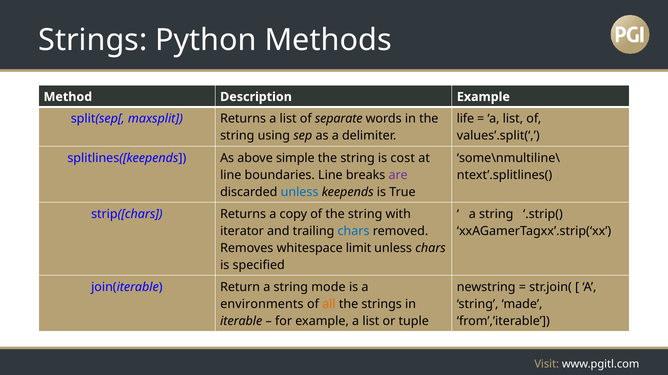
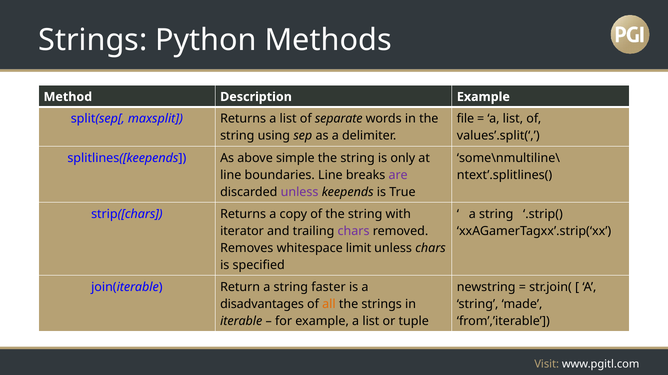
life: life -> file
cost: cost -> only
unless at (300, 192) colour: blue -> purple
chars at (354, 231) colour: blue -> purple
mode: mode -> faster
environments: environments -> disadvantages
